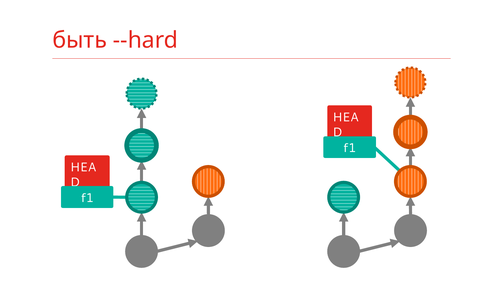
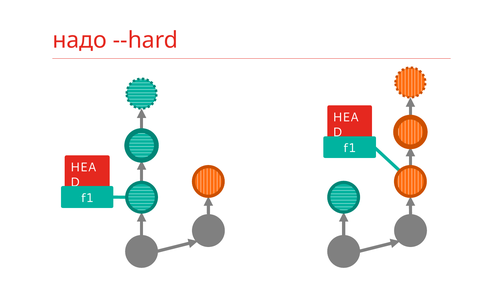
быть: быть -> надо
